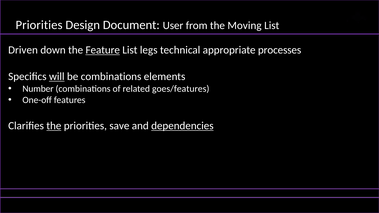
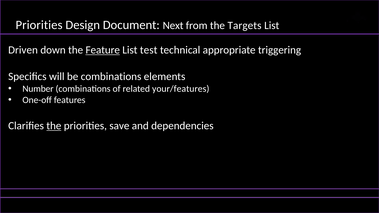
User: User -> Next
Moving: Moving -> Targets
legs: legs -> test
processes: processes -> triggering
will underline: present -> none
goes/features: goes/features -> your/features
dependencies underline: present -> none
